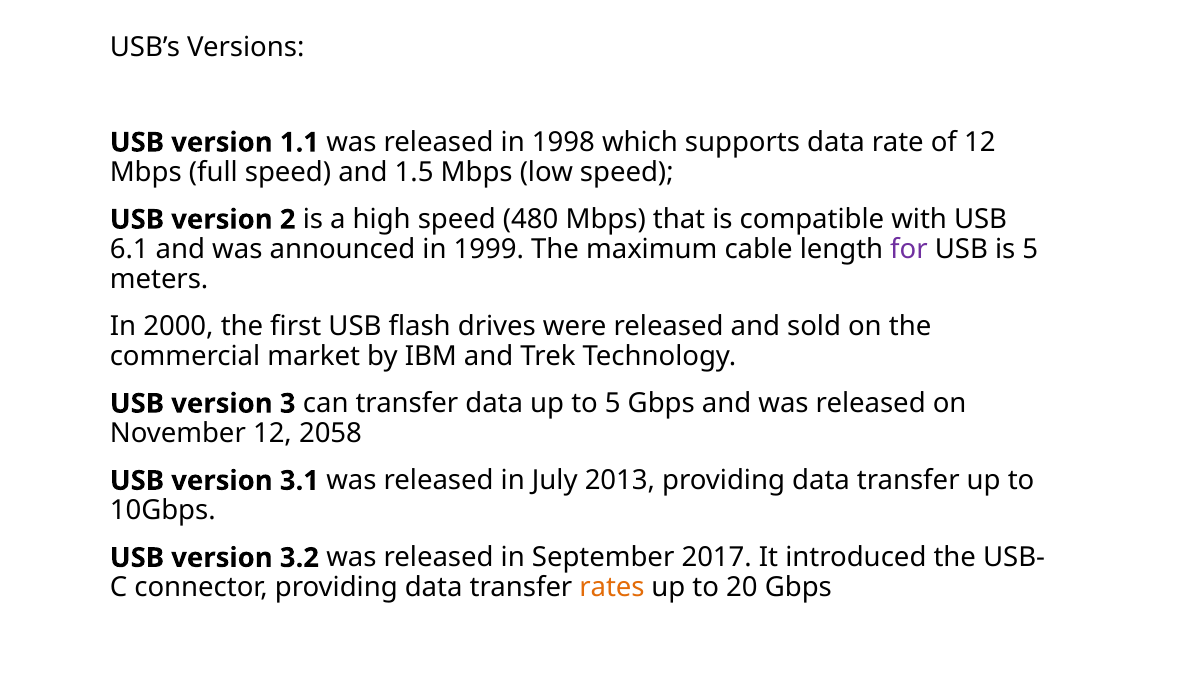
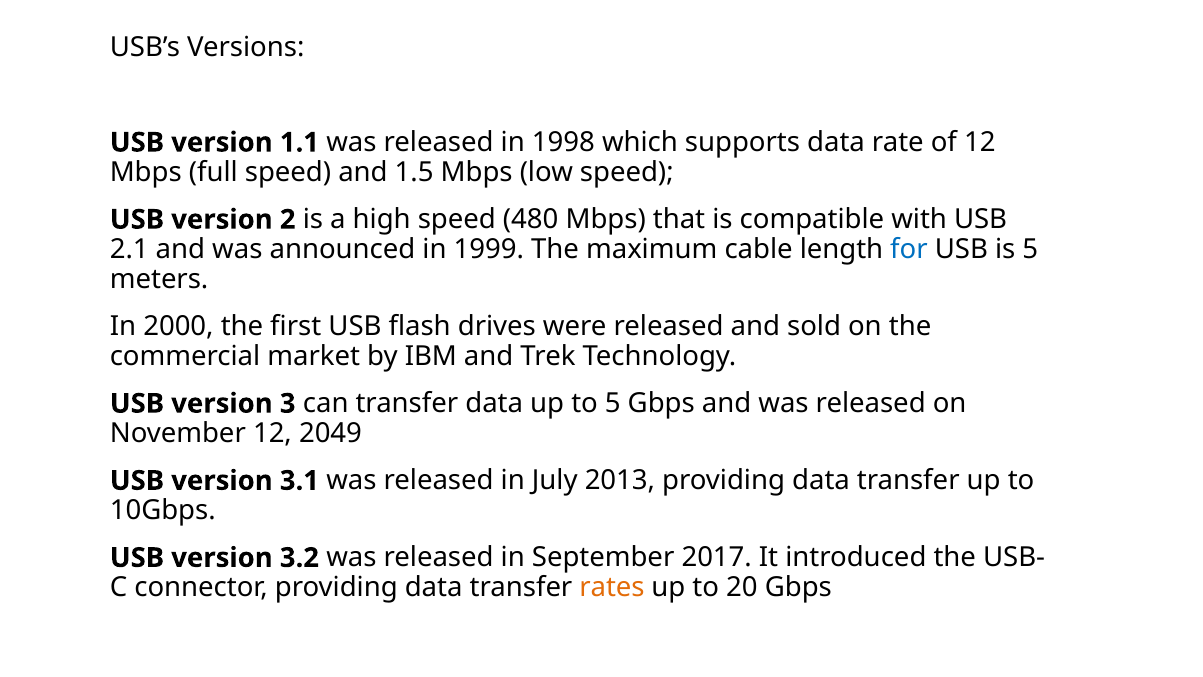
6.1: 6.1 -> 2.1
for colour: purple -> blue
2058: 2058 -> 2049
